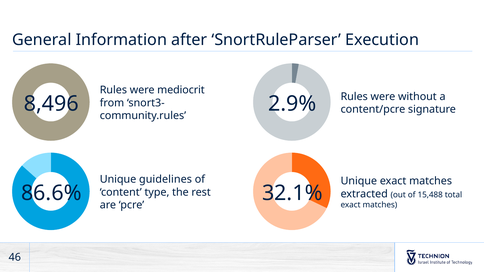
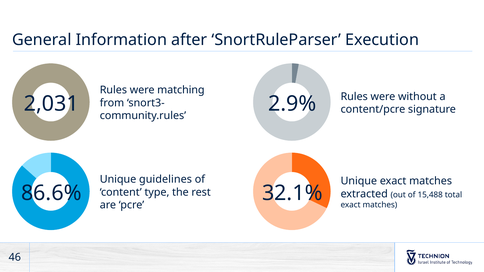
mediocrit: mediocrit -> matching
8,496: 8,496 -> 2,031
